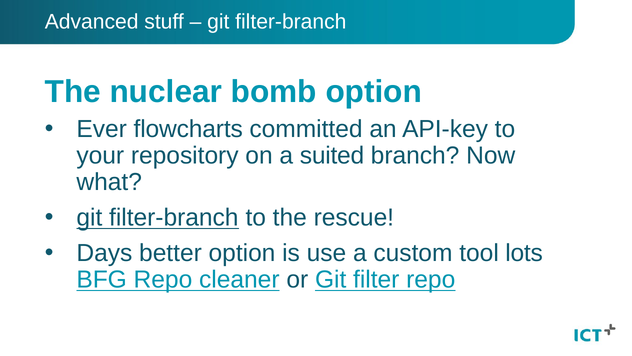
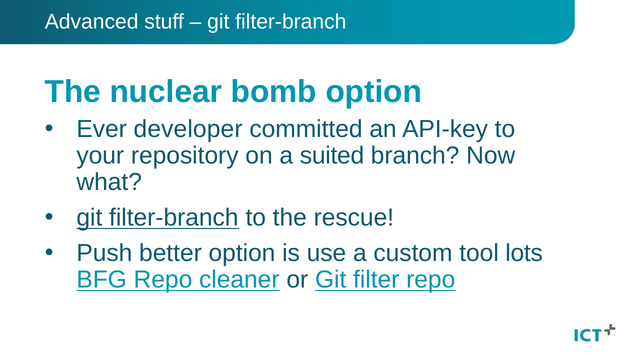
flowcharts: flowcharts -> developer
Days: Days -> Push
